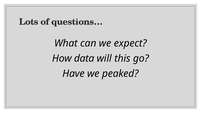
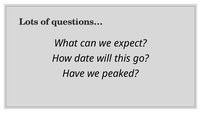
data: data -> date
